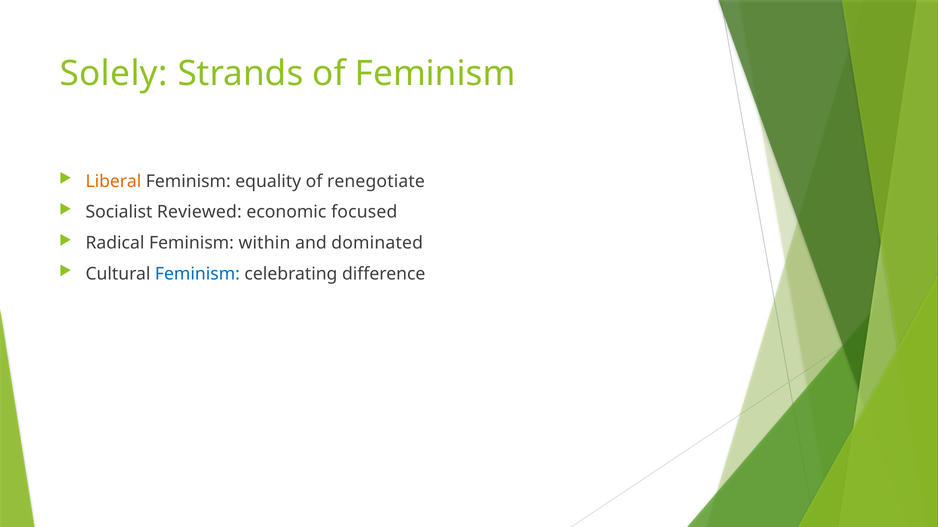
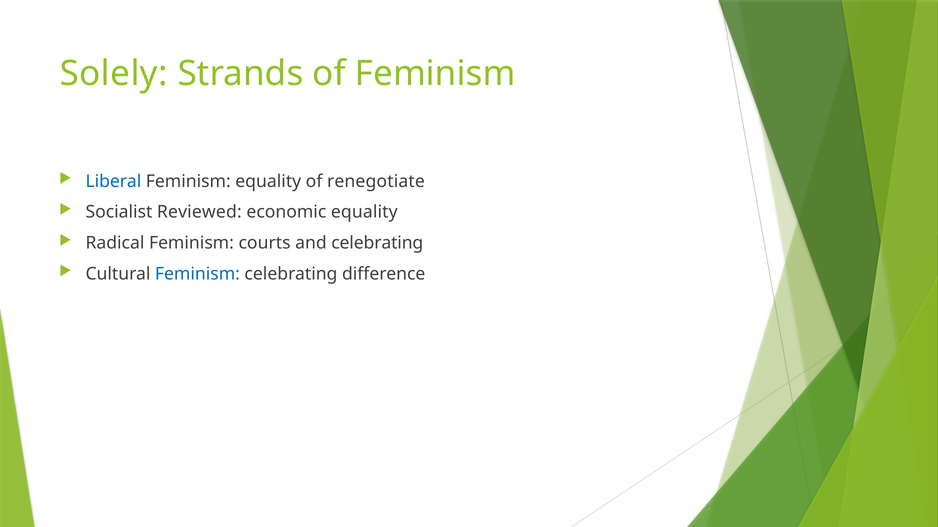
Liberal colour: orange -> blue
economic focused: focused -> equality
within: within -> courts
and dominated: dominated -> celebrating
